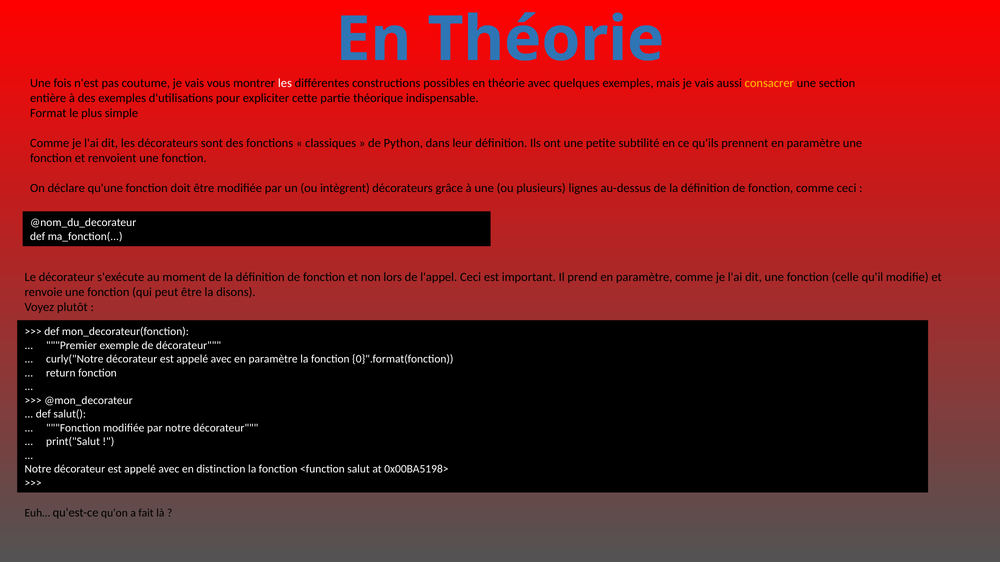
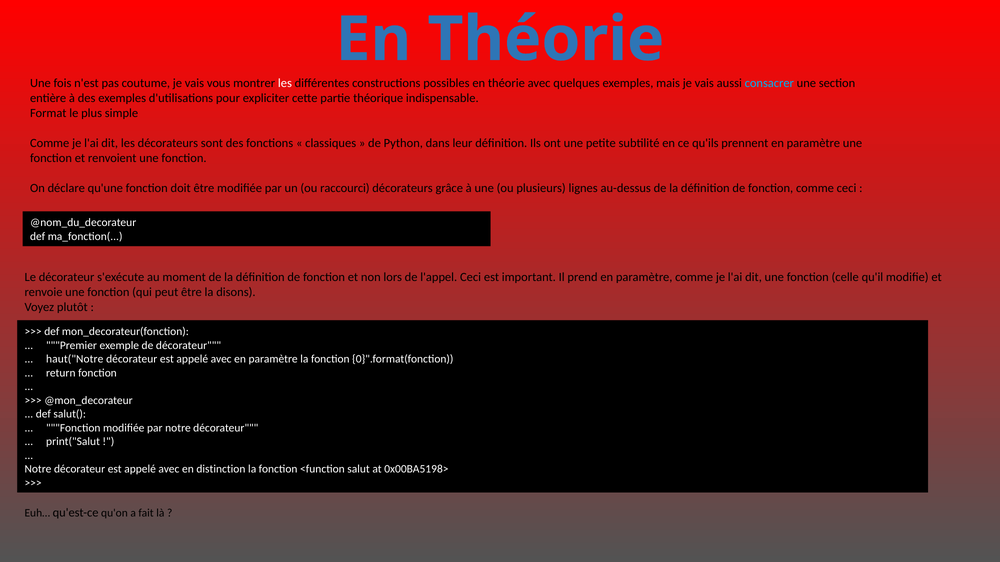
consacrer colour: yellow -> light blue
intègrent: intègrent -> raccourci
curly("Notre: curly("Notre -> haut("Notre
